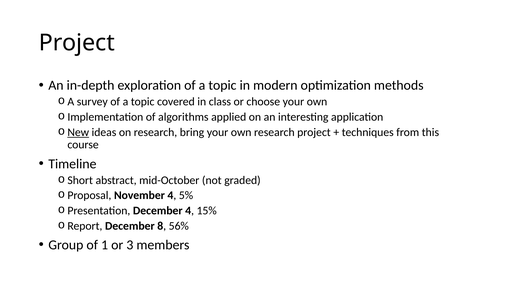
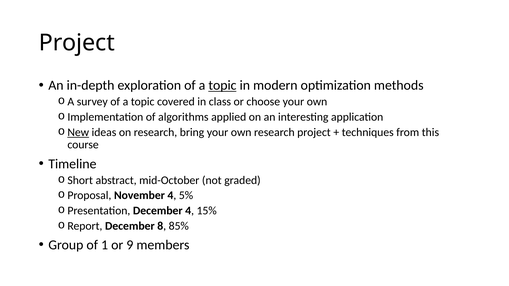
topic at (222, 85) underline: none -> present
56%: 56% -> 85%
3: 3 -> 9
